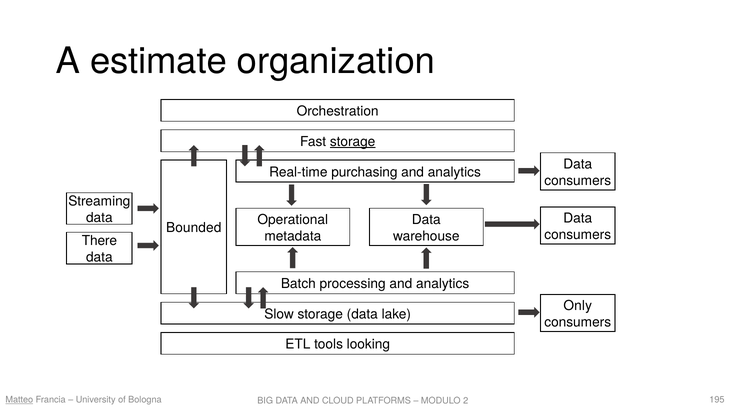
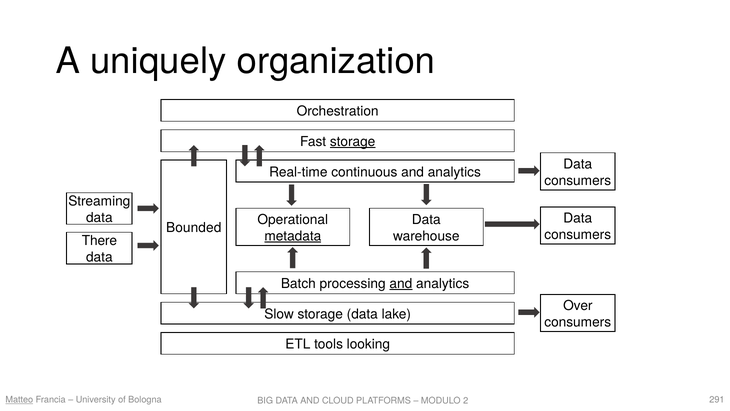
estimate: estimate -> uniquely
purchasing: purchasing -> continuous
metadata underline: none -> present
and at (401, 283) underline: none -> present
Only: Only -> Over
195: 195 -> 291
